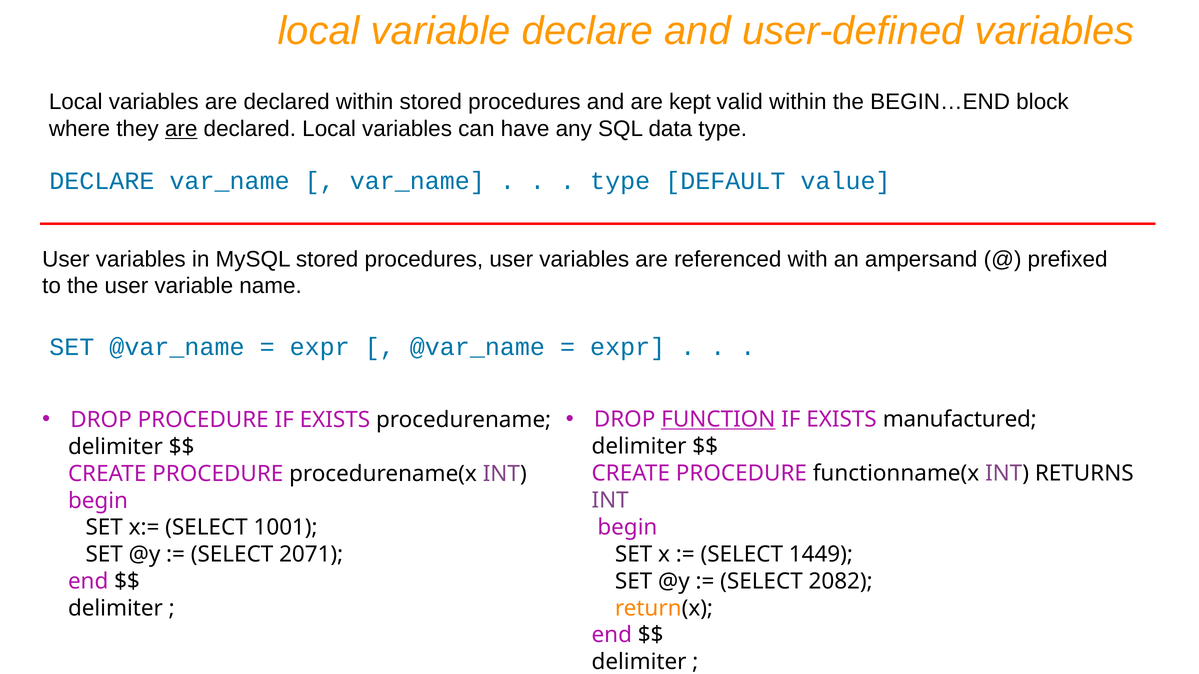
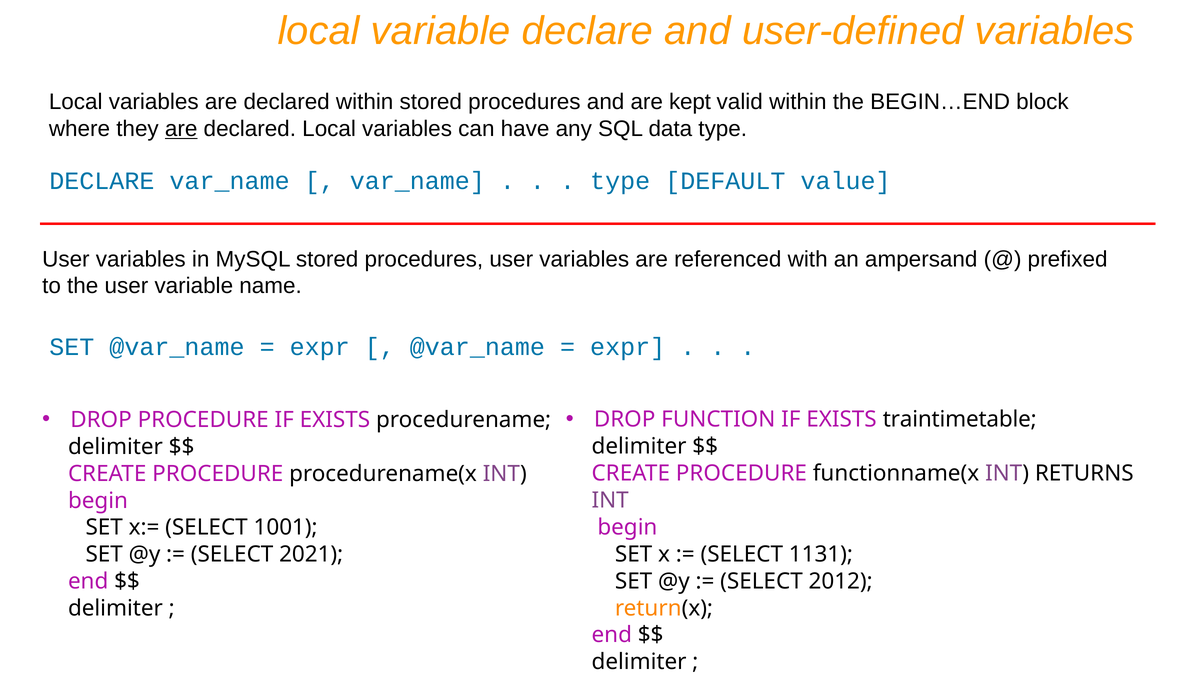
FUNCTION underline: present -> none
manufactured: manufactured -> traintimetable
1449: 1449 -> 1131
2071: 2071 -> 2021
2082: 2082 -> 2012
